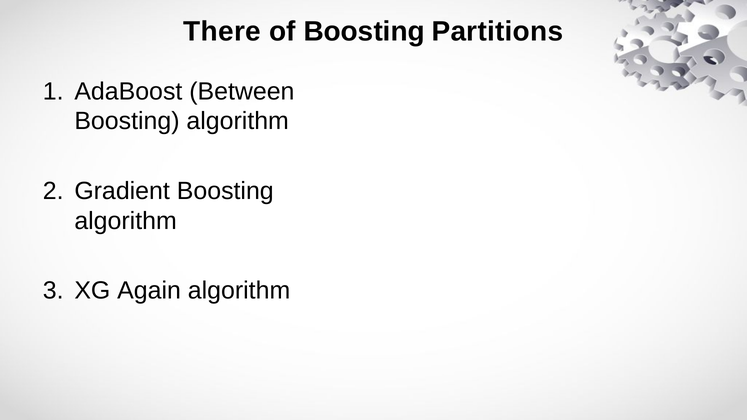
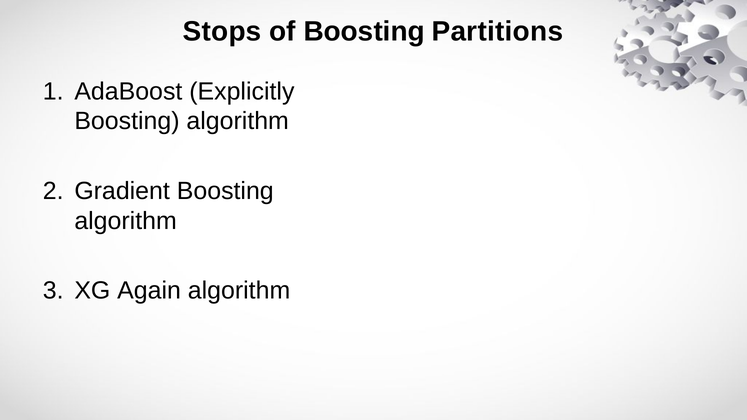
There: There -> Stops
Between: Between -> Explicitly
